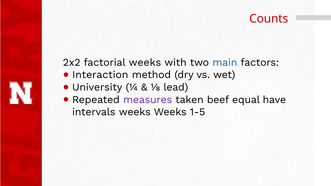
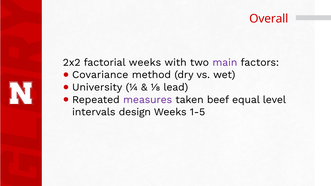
Counts: Counts -> Overall
main colour: blue -> purple
Interaction: Interaction -> Covariance
have: have -> level
intervals weeks: weeks -> design
